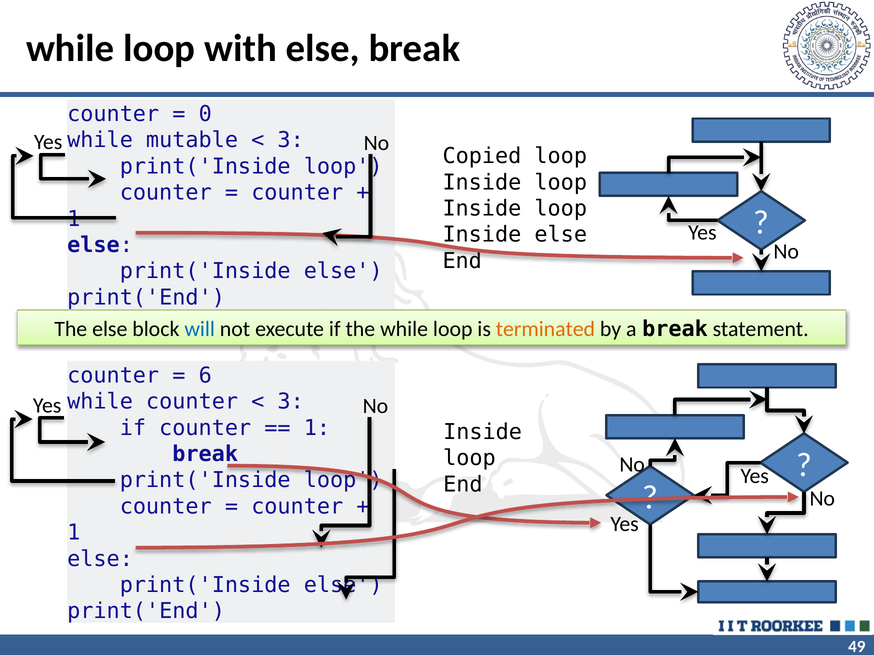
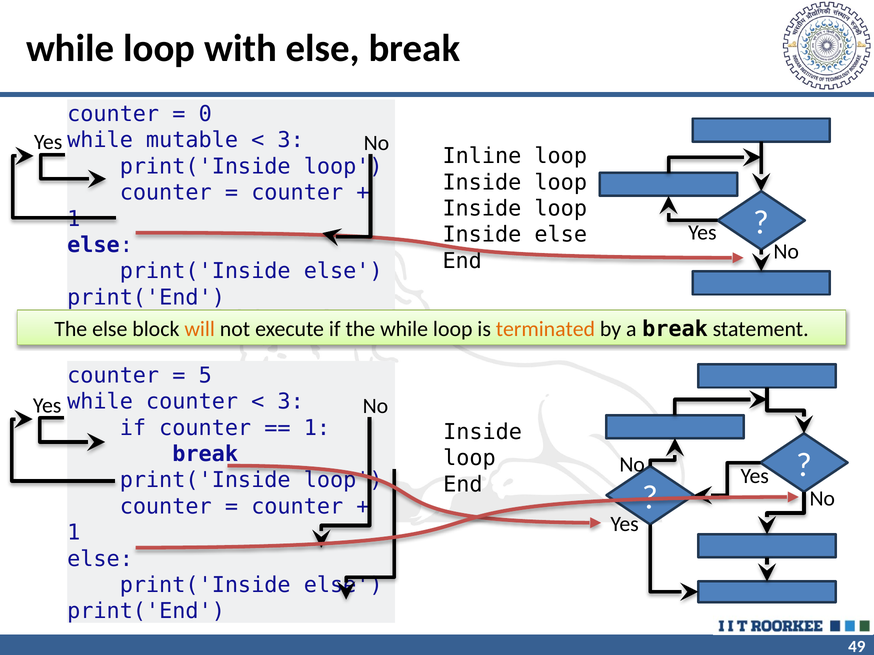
Copied: Copied -> Inline
will colour: blue -> orange
6: 6 -> 5
